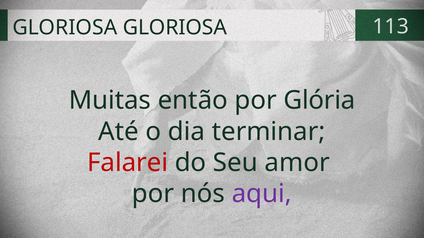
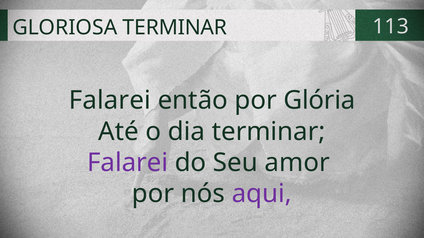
GLORIOSA GLORIOSA: GLORIOSA -> TERMINAR
Muitas at (110, 101): Muitas -> Falarei
Falarei at (128, 163) colour: red -> purple
